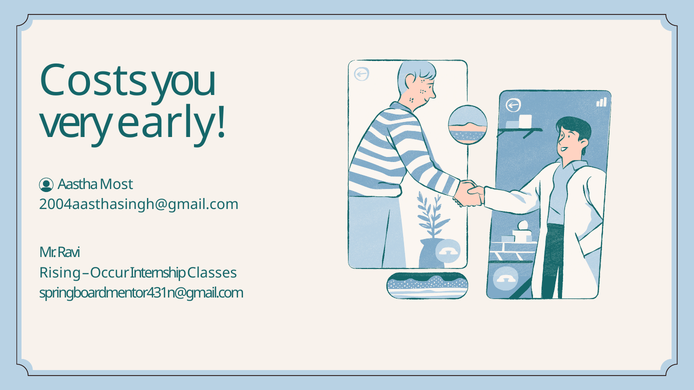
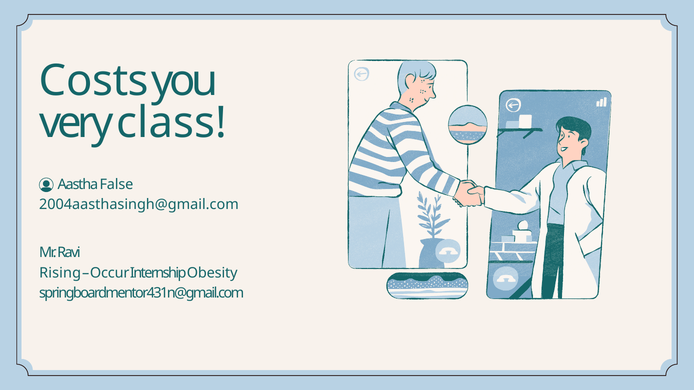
early: early -> class
Most: Most -> False
Classes: Classes -> Obesity
